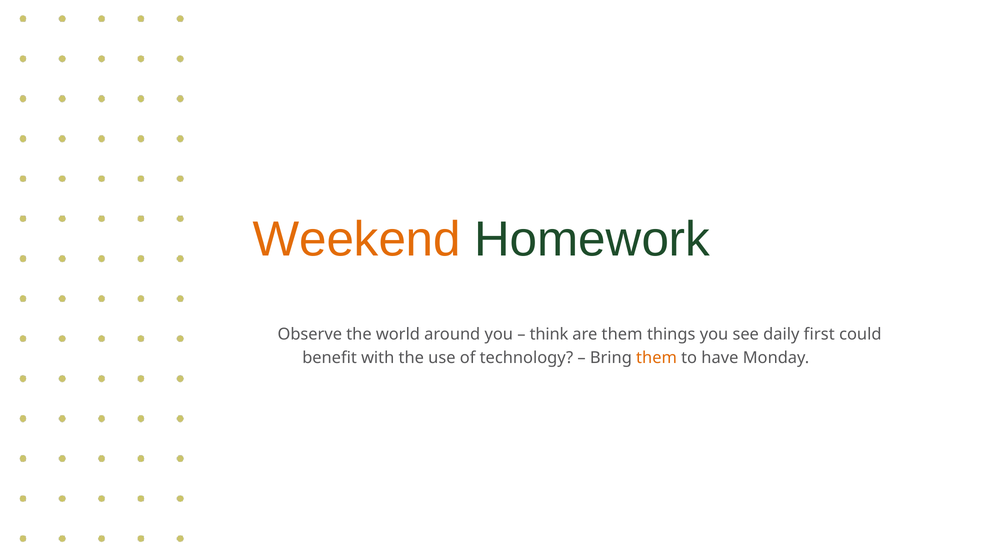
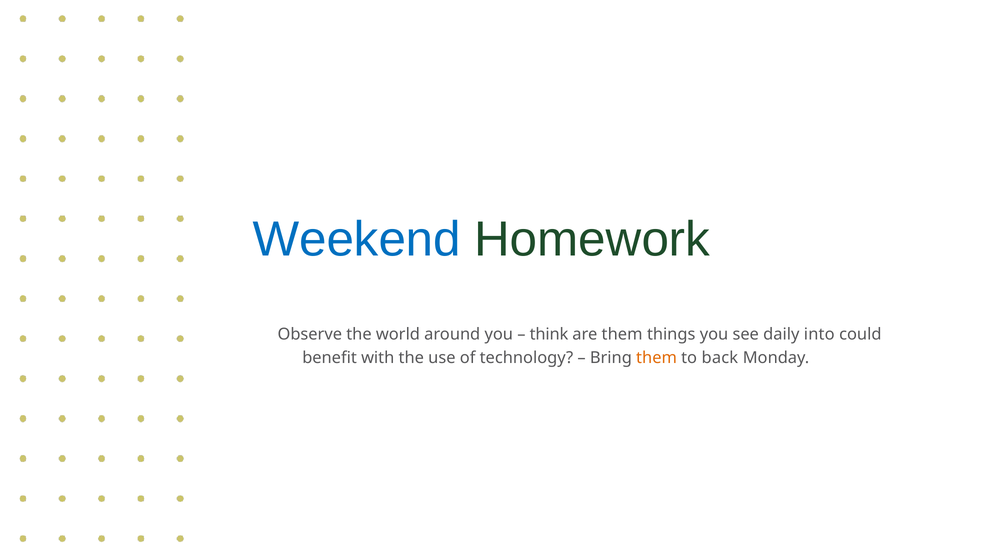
Weekend colour: orange -> blue
first: first -> into
have: have -> back
